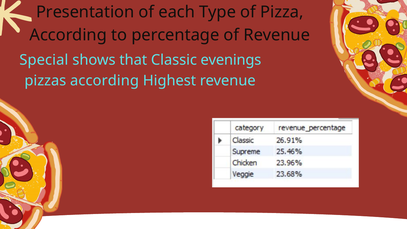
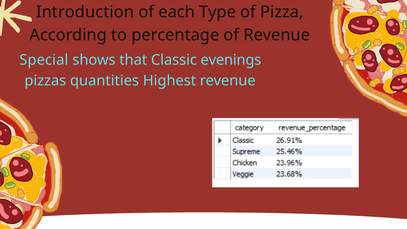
Presentation: Presentation -> Introduction
according at (105, 80): according -> quantities
